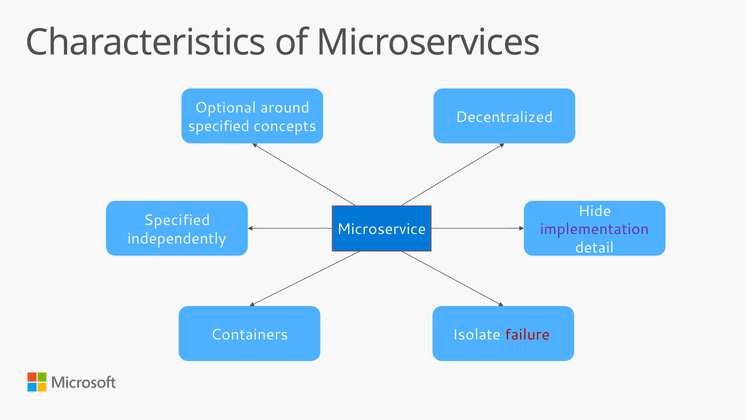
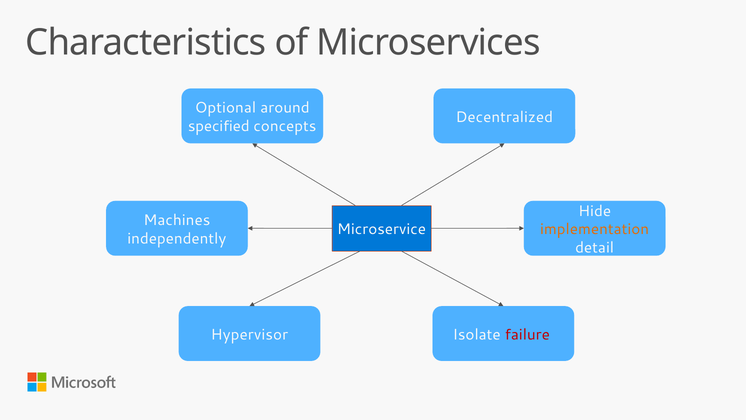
Specified at (177, 220): Specified -> Machines
implementation colour: purple -> orange
Containers: Containers -> Hypervisor
